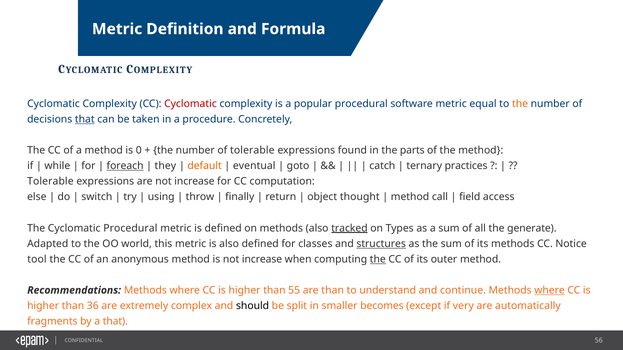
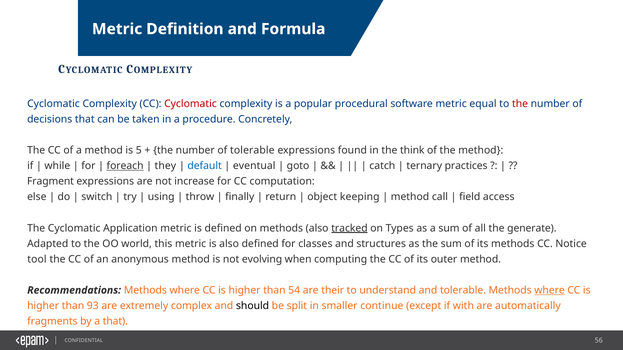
the at (520, 104) colour: orange -> red
that at (85, 120) underline: present -> none
0: 0 -> 5
parts: parts -> think
default colour: orange -> blue
Tolerable at (50, 182): Tolerable -> Fragment
thought: thought -> keeping
Cyclomatic Procedural: Procedural -> Application
structures underline: present -> none
is not increase: increase -> evolving
the at (378, 259) underline: present -> none
55: 55 -> 54
are than: than -> their
and continue: continue -> tolerable
36: 36 -> 93
becomes: becomes -> continue
very: very -> with
